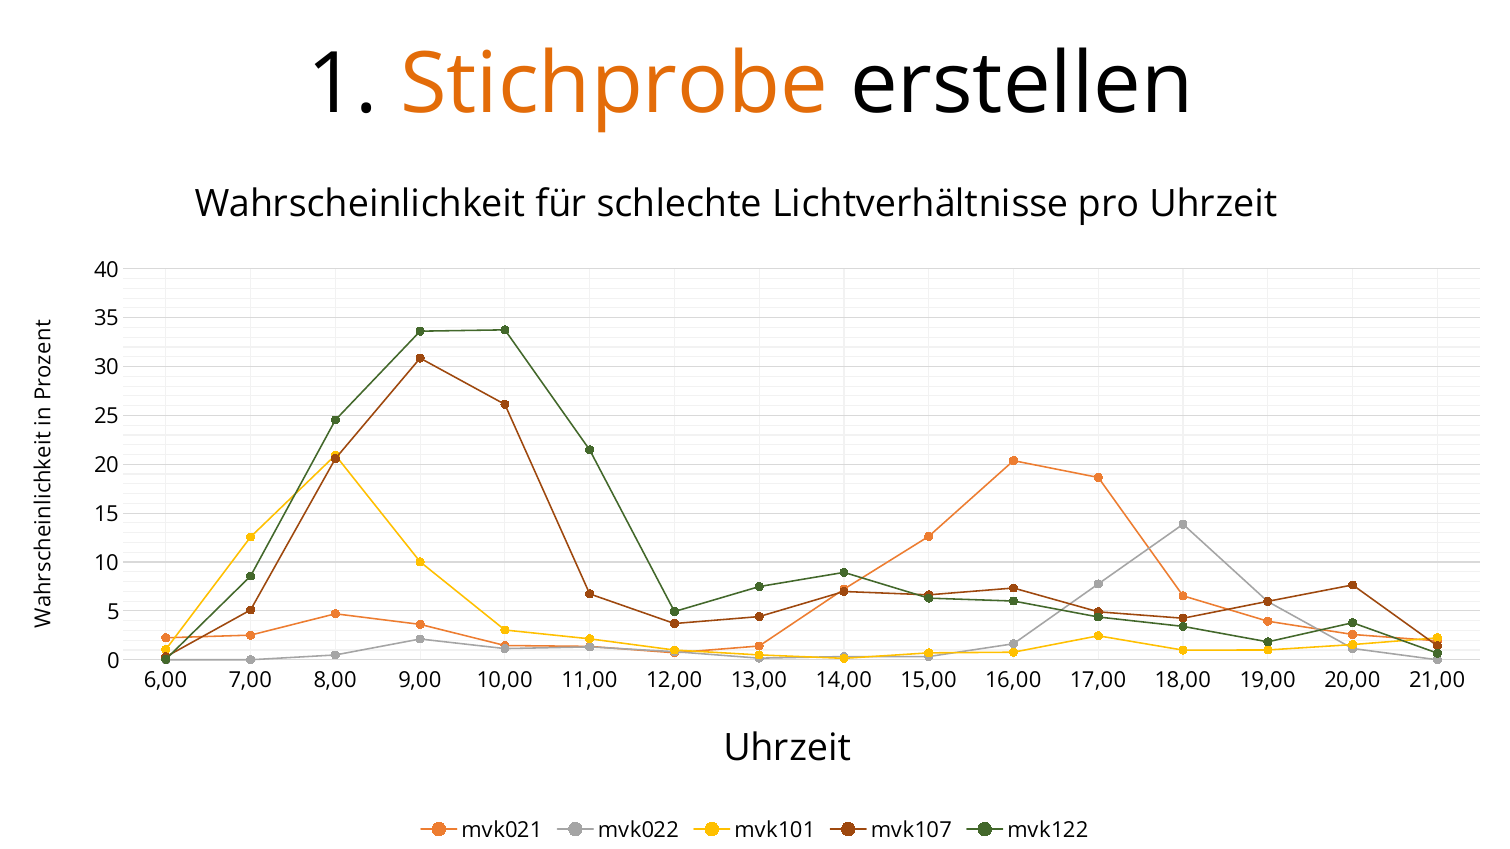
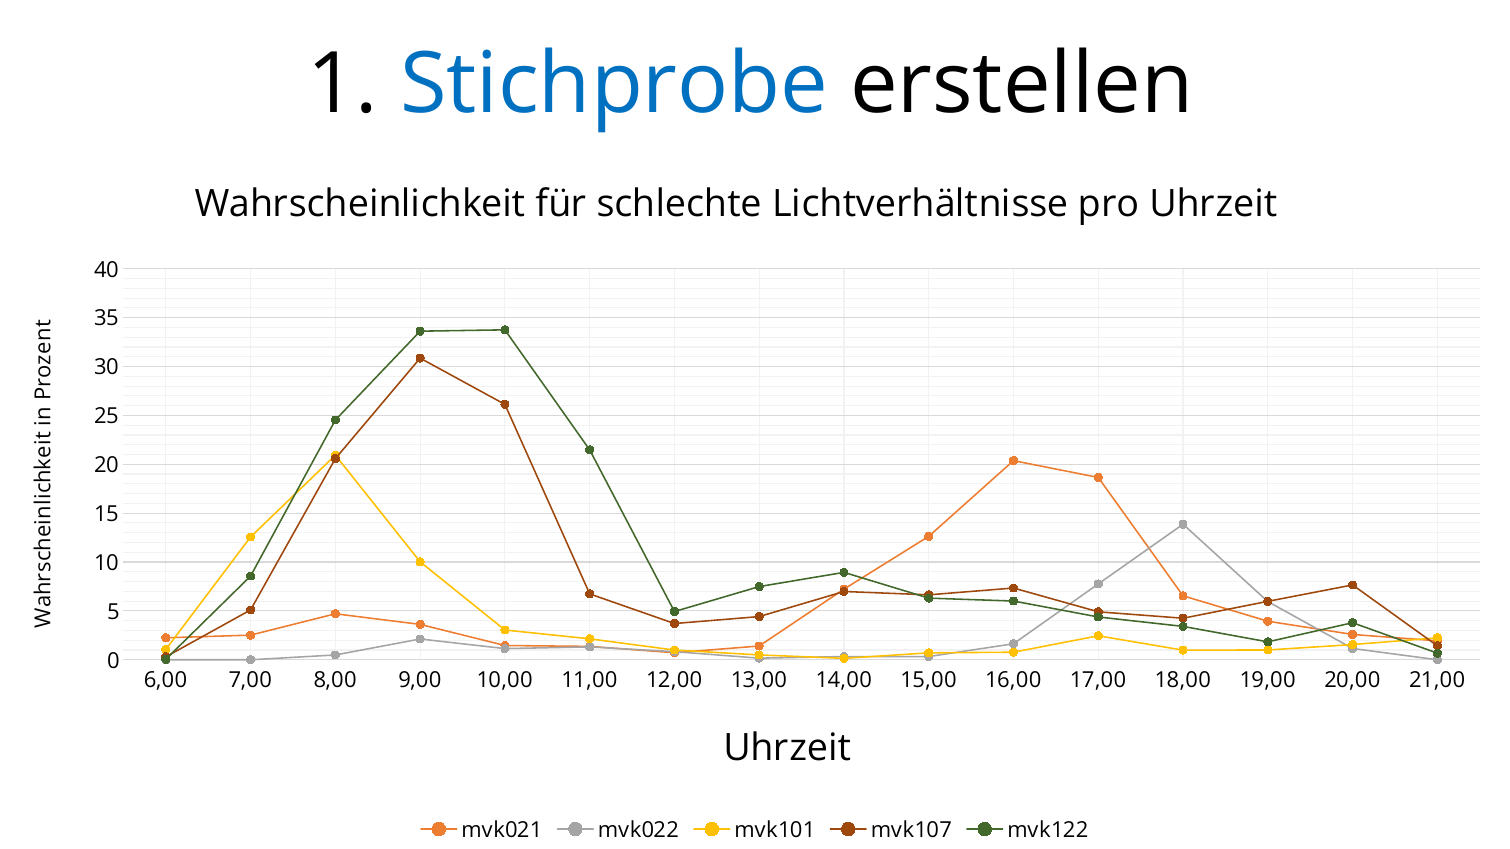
Stichprobe colour: orange -> blue
